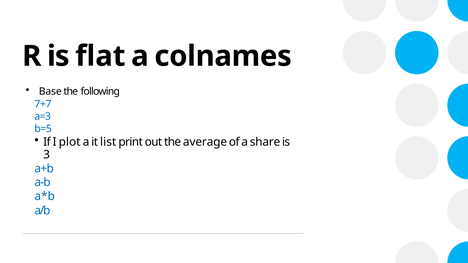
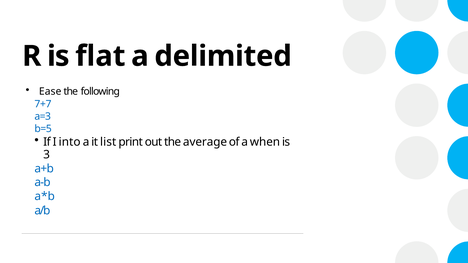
colnames: colnames -> delimited
Base: Base -> Ease
plot: plot -> into
share: share -> when
